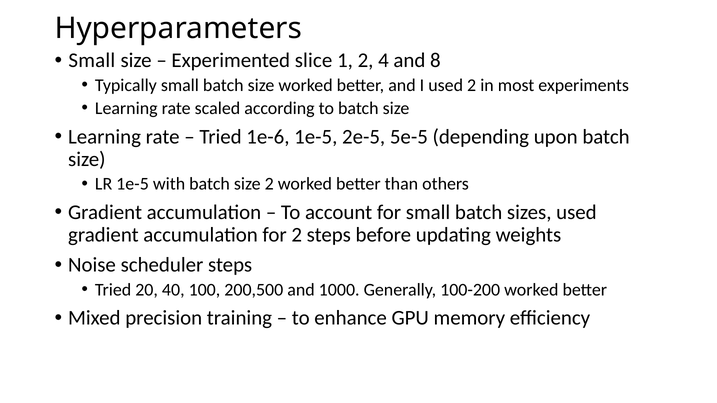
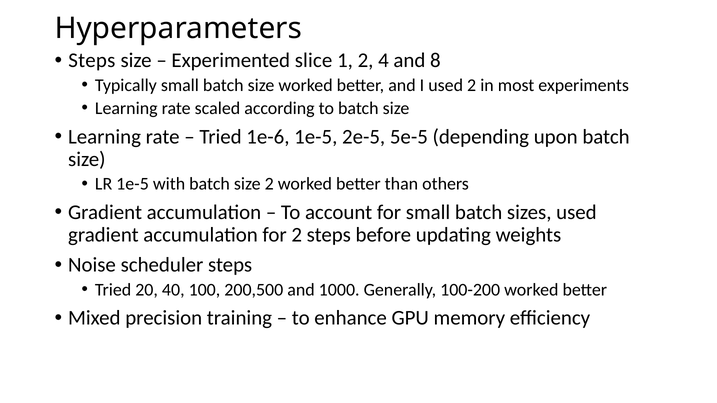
Small at (92, 61): Small -> Steps
